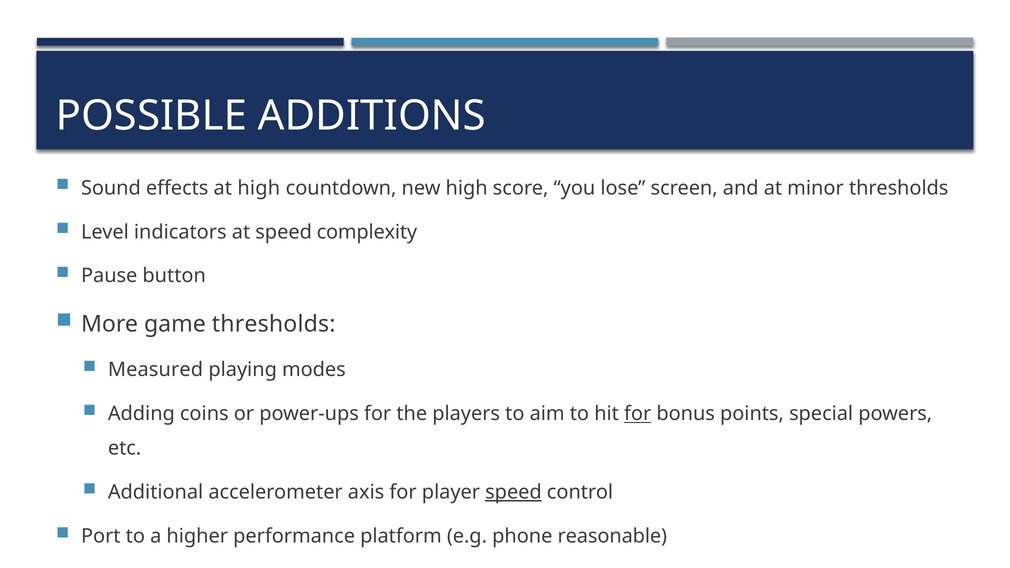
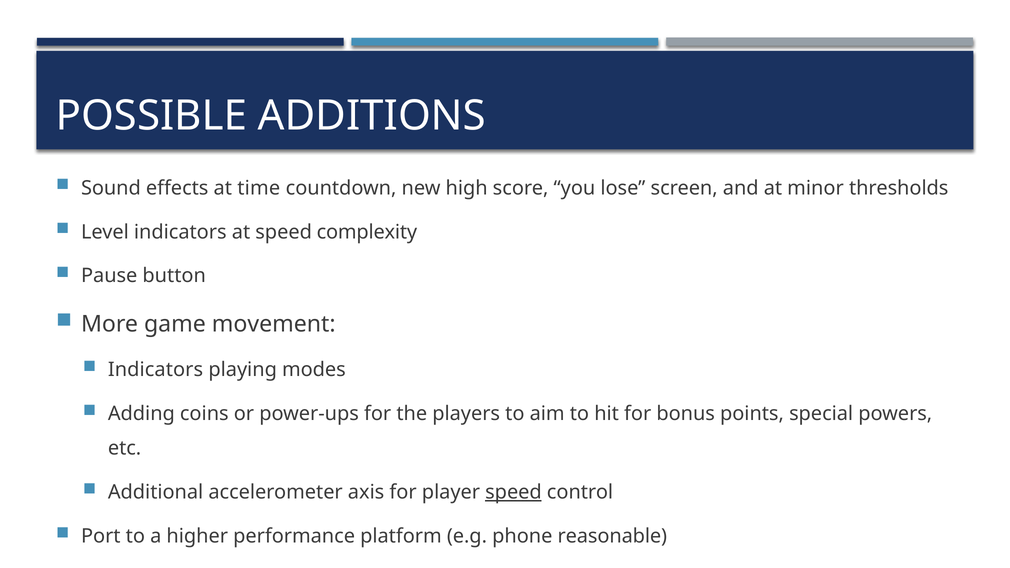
at high: high -> time
game thresholds: thresholds -> movement
Measured at (155, 370): Measured -> Indicators
for at (638, 414) underline: present -> none
